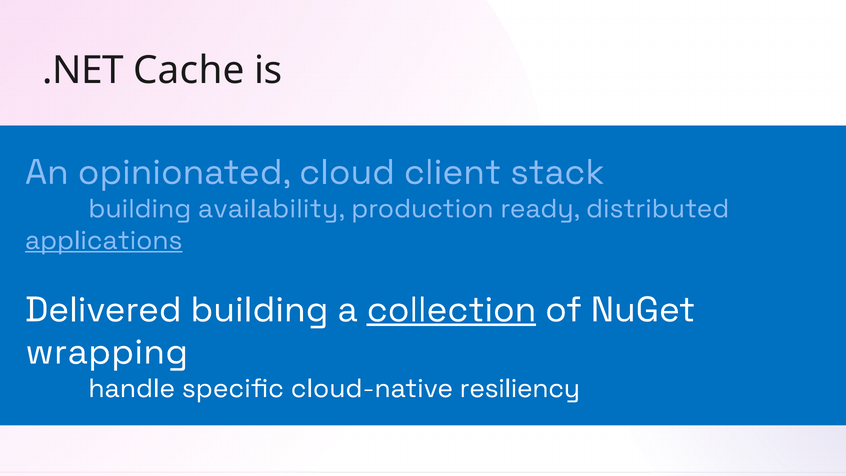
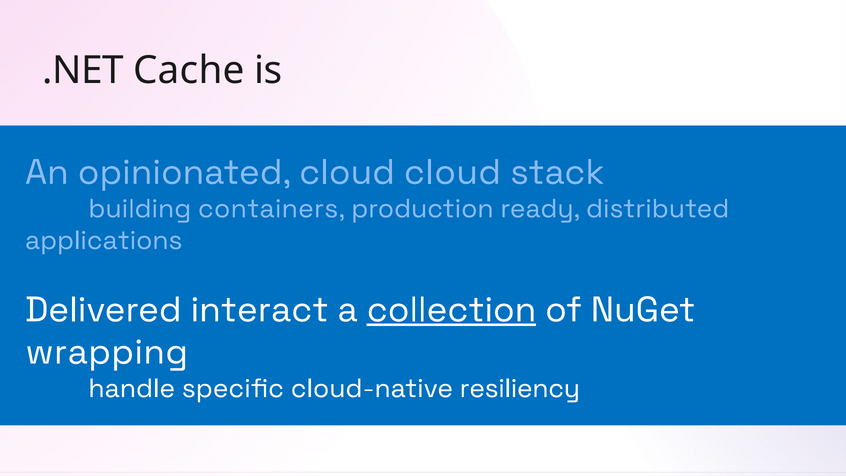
cloud client: client -> cloud
availability: availability -> containers
applications underline: present -> none
Delivered building: building -> interact
